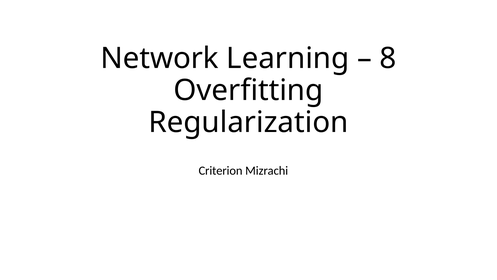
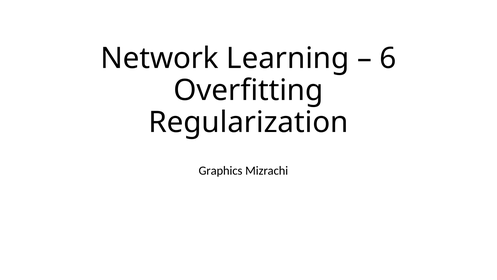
8: 8 -> 6
Criterion: Criterion -> Graphics
